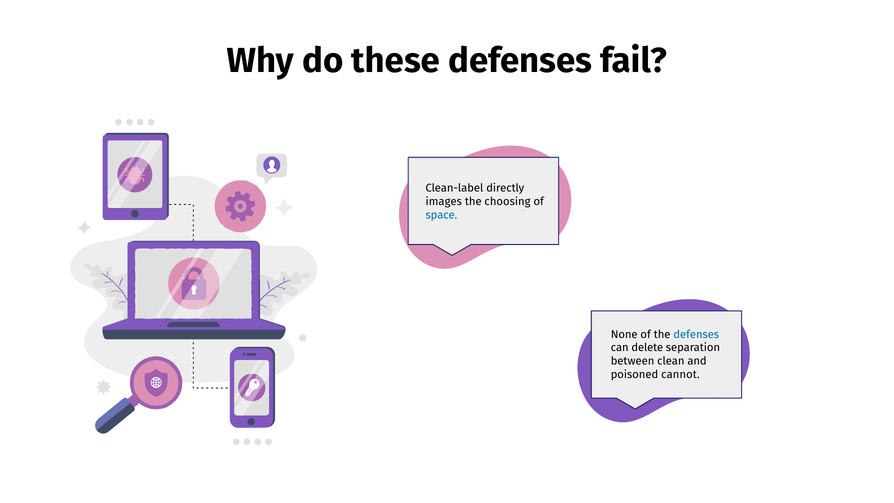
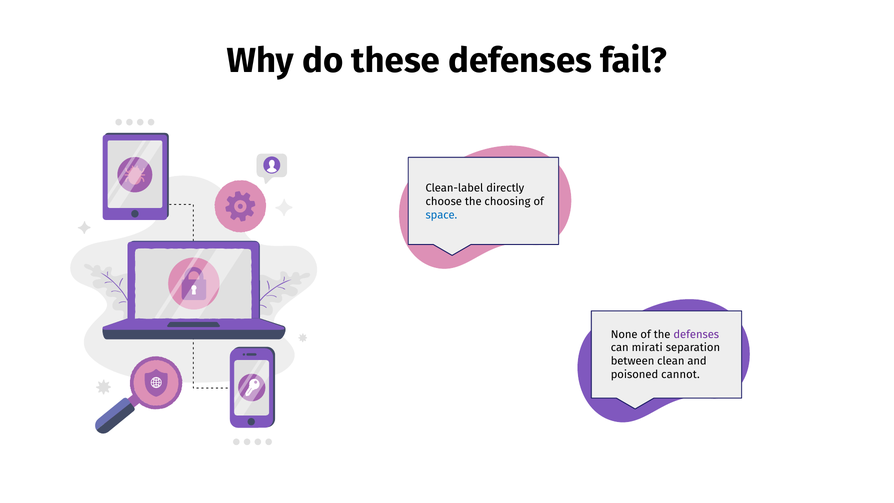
images: images -> choose
defenses at (696, 334) colour: blue -> purple
delete: delete -> mirati
